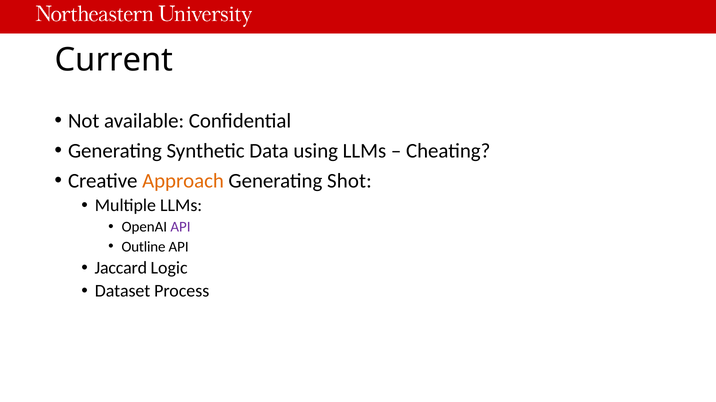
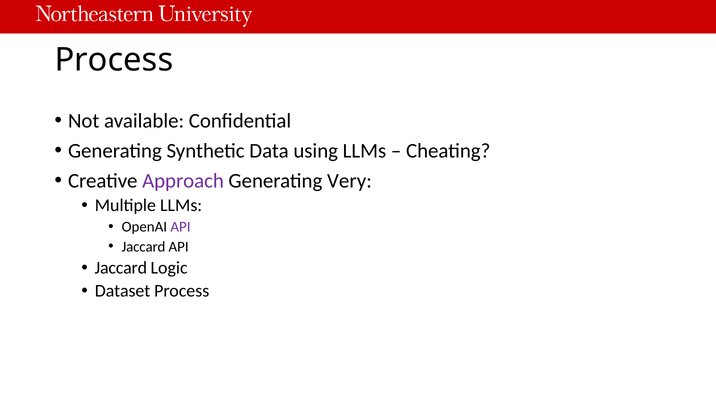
Current at (114, 60): Current -> Process
Approach colour: orange -> purple
Shot: Shot -> Very
Outline at (143, 247): Outline -> Jaccard
